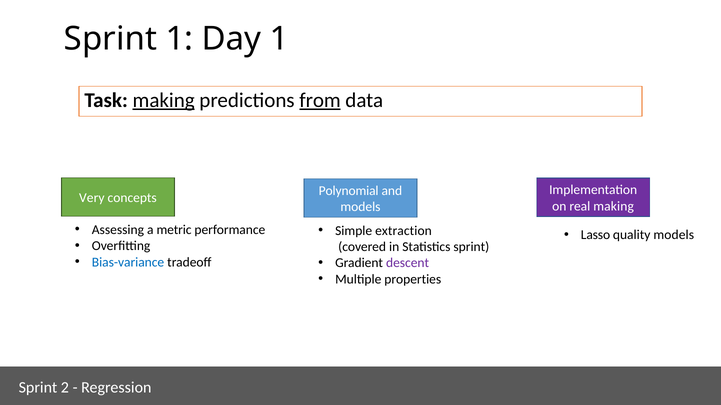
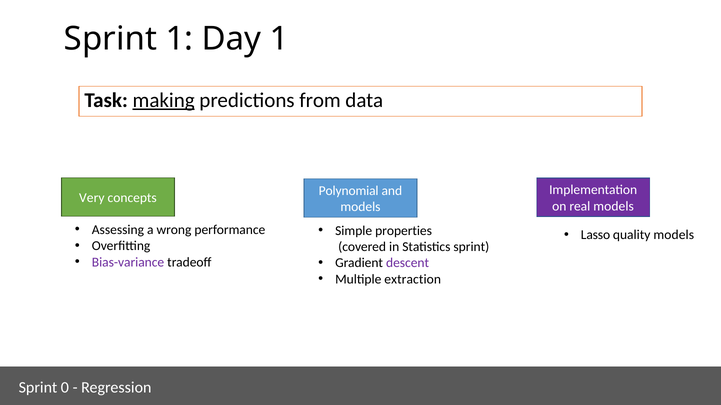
from underline: present -> none
real making: making -> models
metric: metric -> wrong
extraction: extraction -> properties
Bias-variance colour: blue -> purple
properties: properties -> extraction
2: 2 -> 0
